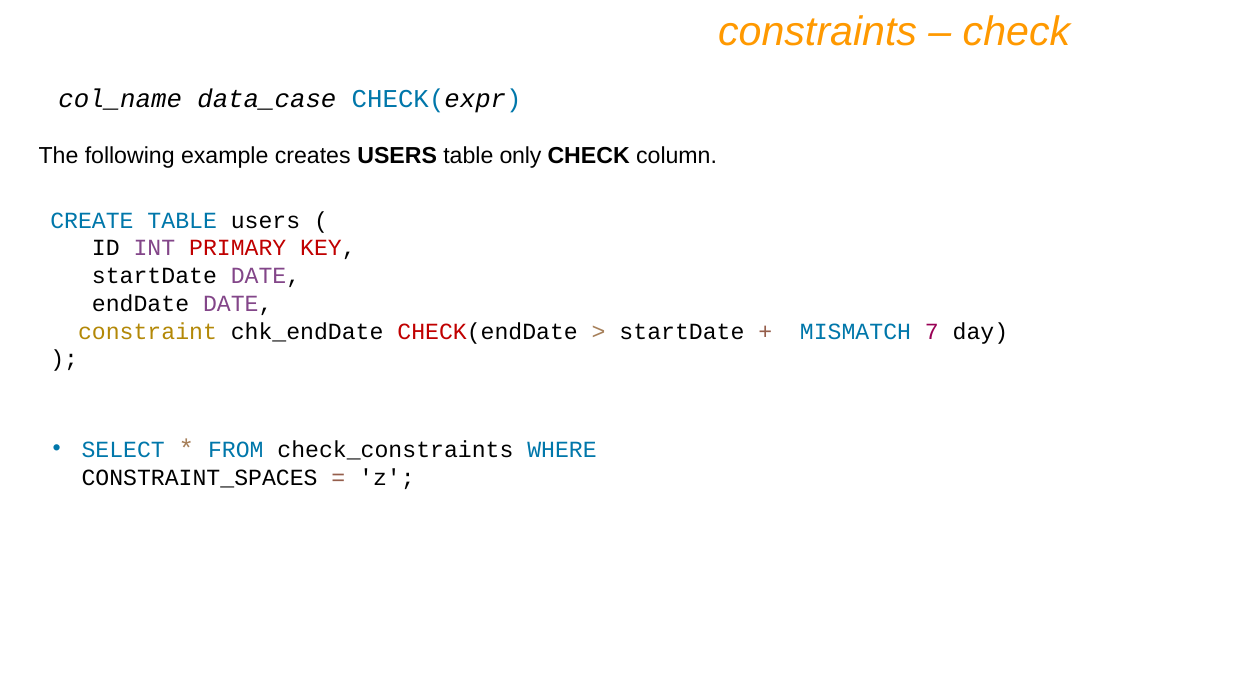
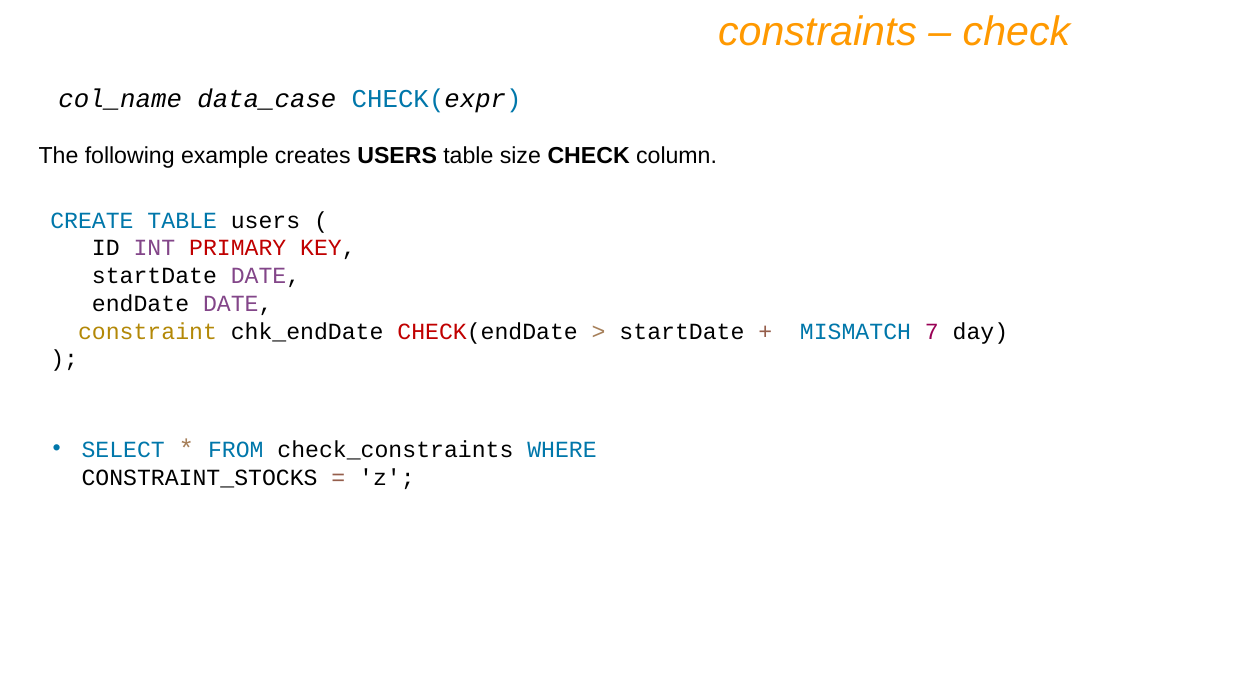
only: only -> size
CONSTRAINT_SPACES: CONSTRAINT_SPACES -> CONSTRAINT_STOCKS
